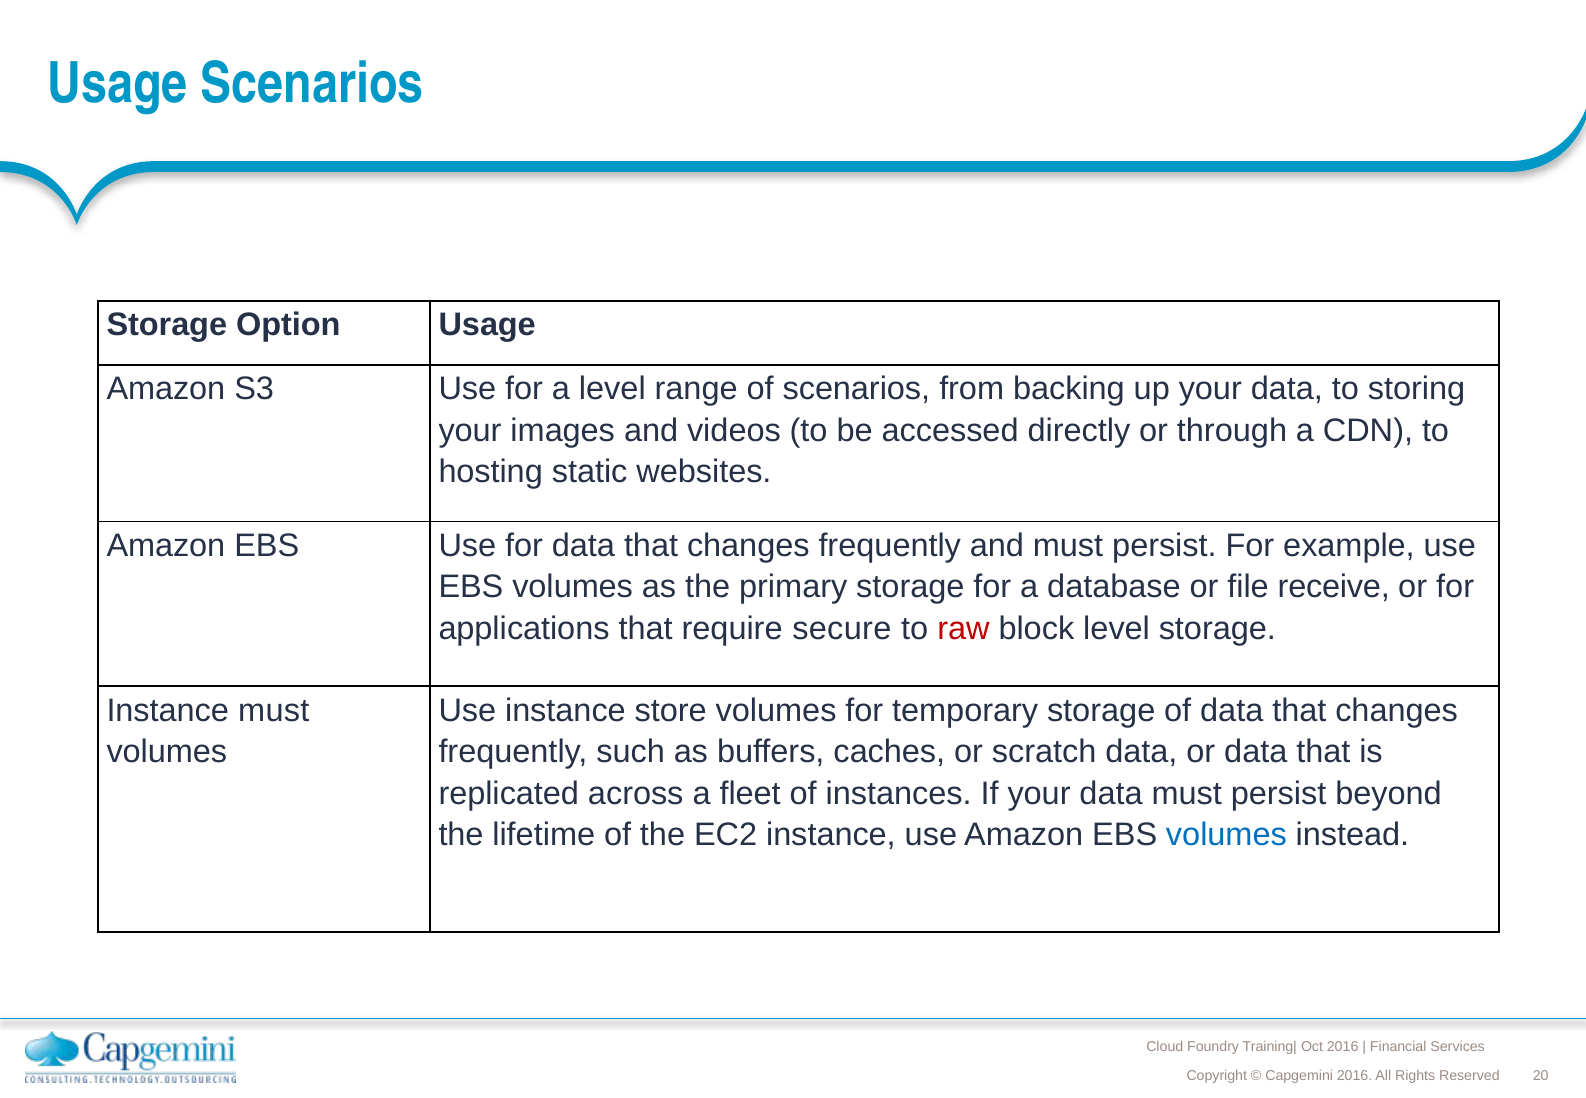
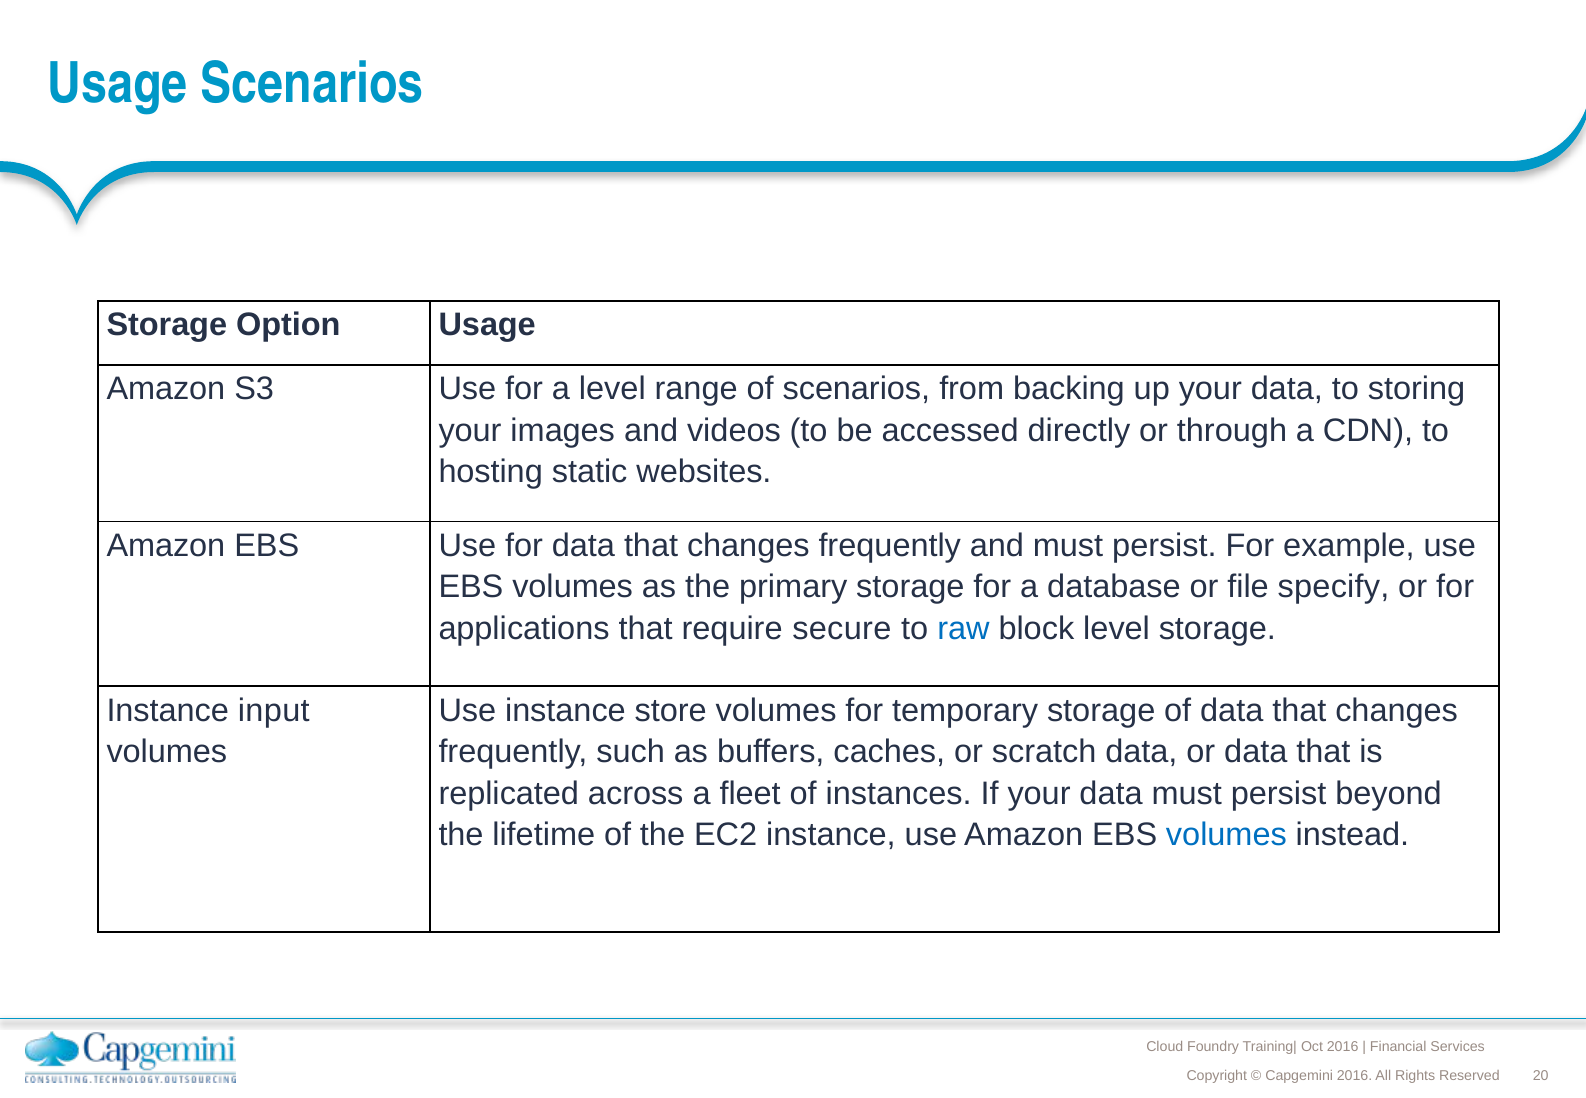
receive: receive -> specify
raw colour: red -> blue
Instance must: must -> input
